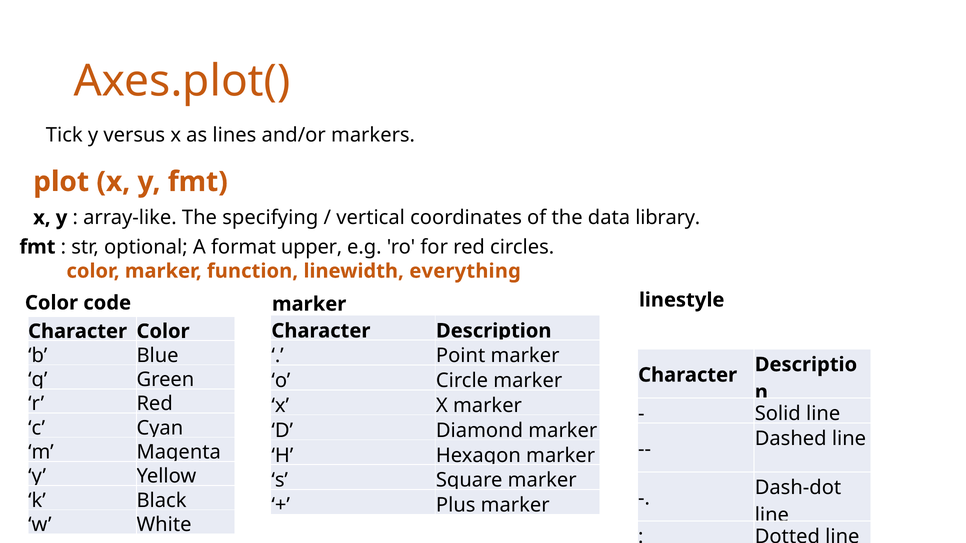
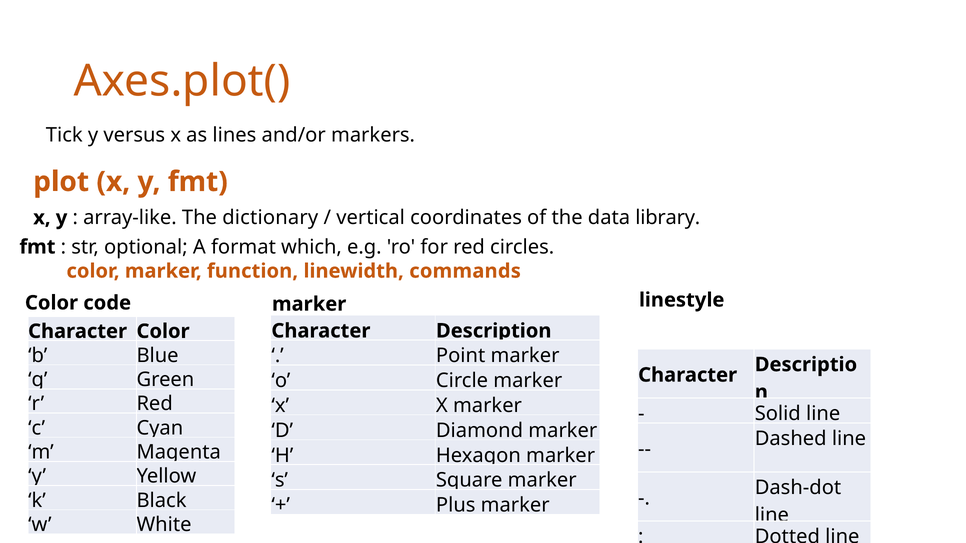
specifying: specifying -> dictionary
upper: upper -> which
everything: everything -> commands
